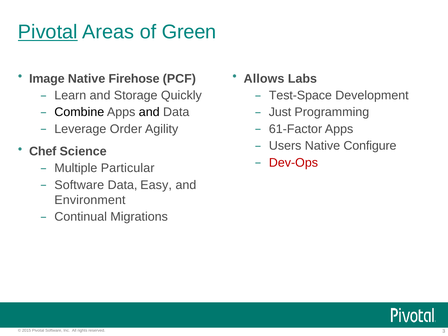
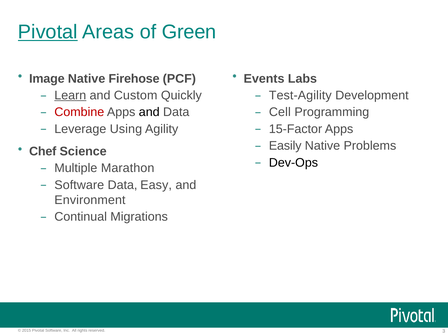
Allows: Allows -> Events
Learn underline: none -> present
Storage: Storage -> Custom
Test-Space: Test-Space -> Test-Agility
Combine colour: black -> red
Just: Just -> Cell
Order: Order -> Using
61-Factor: 61-Factor -> 15-Factor
Users: Users -> Easily
Configure: Configure -> Problems
Dev-Ops colour: red -> black
Particular: Particular -> Marathon
